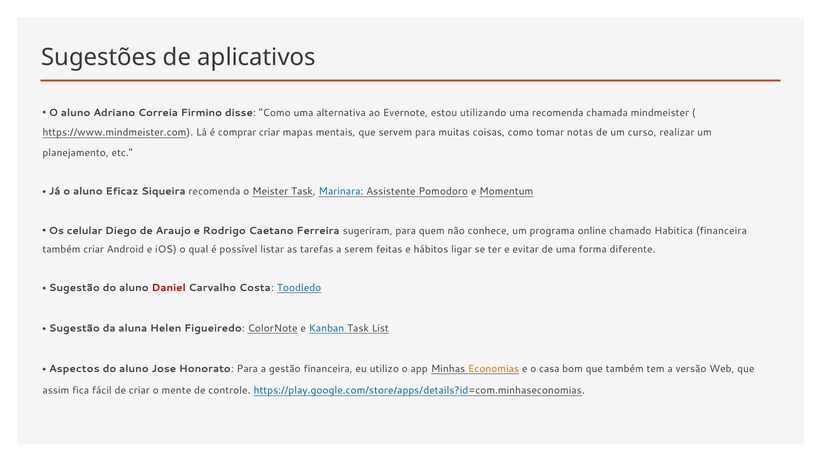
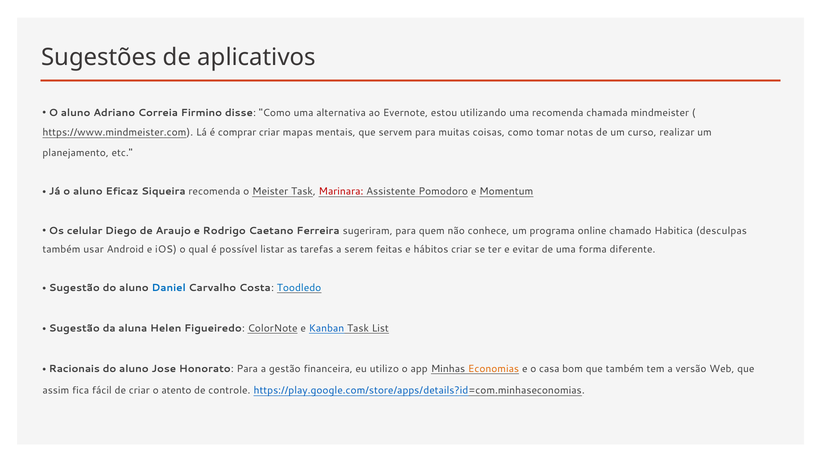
Marinara colour: blue -> red
Habitica financeira: financeira -> desculpas
também criar: criar -> usar
hábitos ligar: ligar -> criar
Daniel colour: red -> blue
Aspectos: Aspectos -> Racionais
mente: mente -> atento
